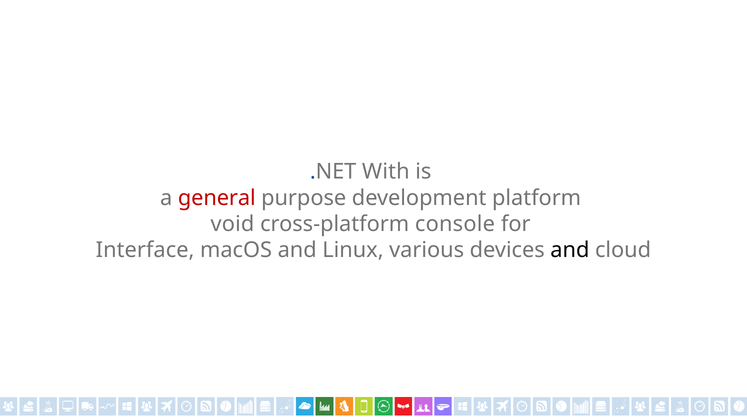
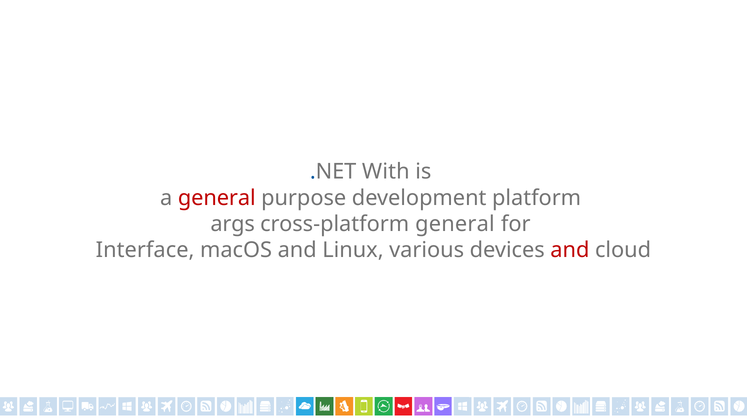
void: void -> args
cross-platform console: console -> general
and at (570, 250) colour: black -> red
